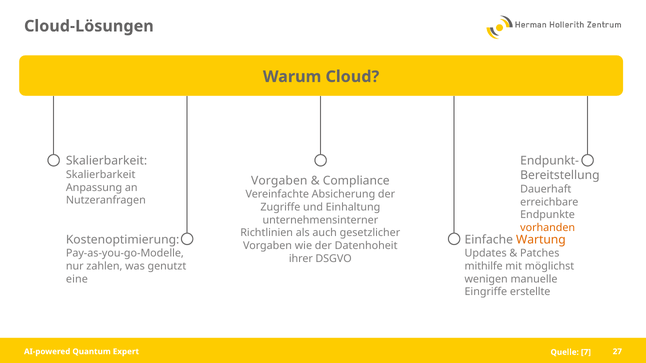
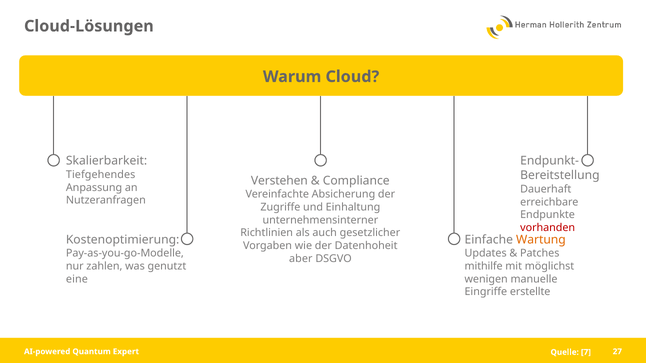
Skalierbarkeit at (101, 175): Skalierbarkeit -> Tiefgehendes
Vorgaben at (279, 181): Vorgaben -> Verstehen
vorhanden colour: orange -> red
ihrer: ihrer -> aber
